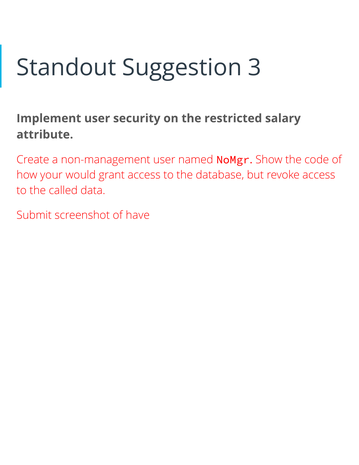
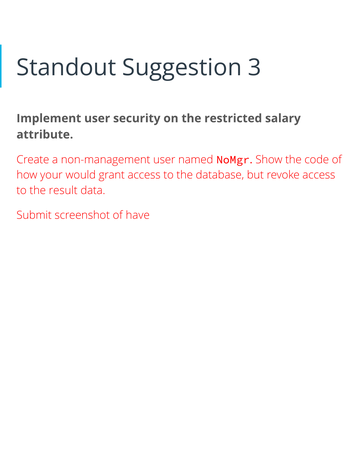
called: called -> result
